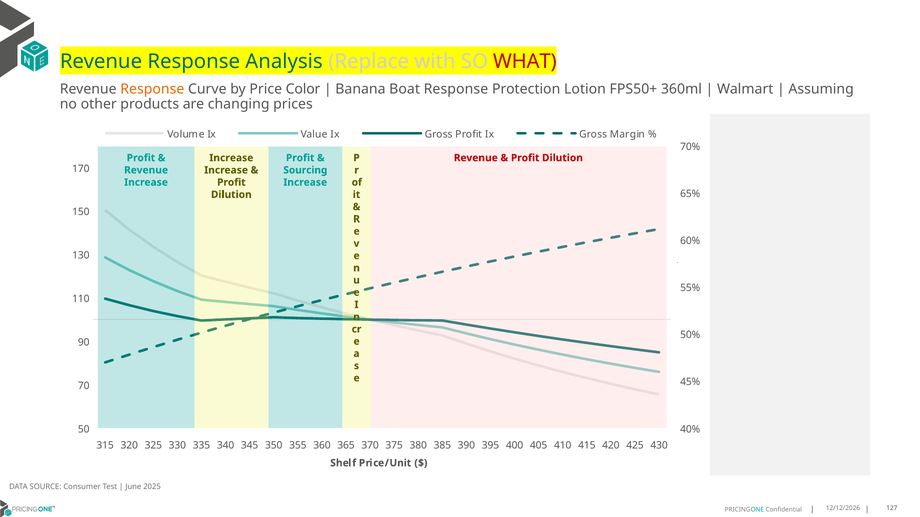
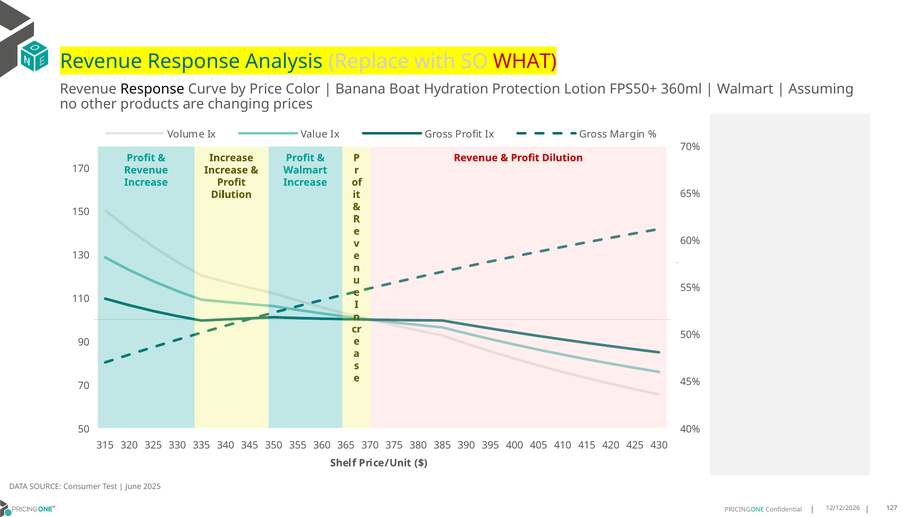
Response at (152, 89) colour: orange -> black
Boat Response: Response -> Hydration
Sourcing at (305, 170): Sourcing -> Walmart
